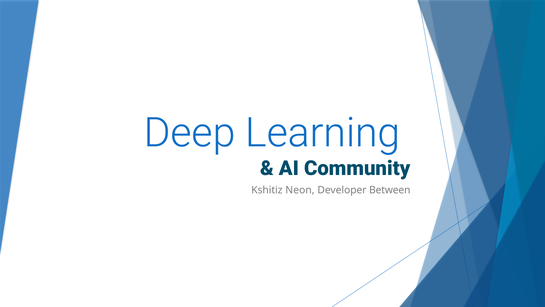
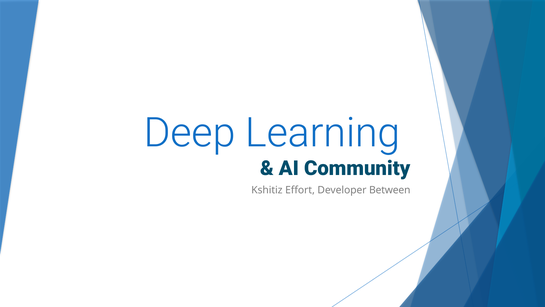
Neon: Neon -> Effort
